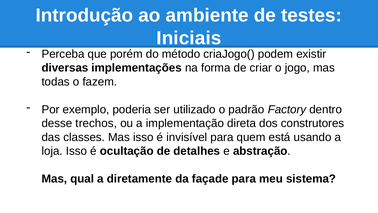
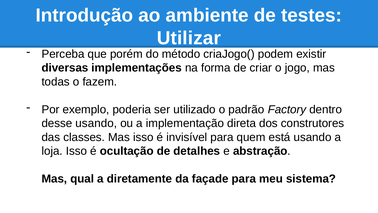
Iniciais: Iniciais -> Utilizar
desse trechos: trechos -> usando
